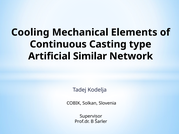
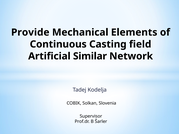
Cooling: Cooling -> Provide
type: type -> field
